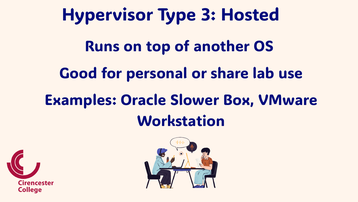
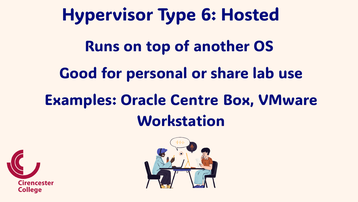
3: 3 -> 6
Slower: Slower -> Centre
